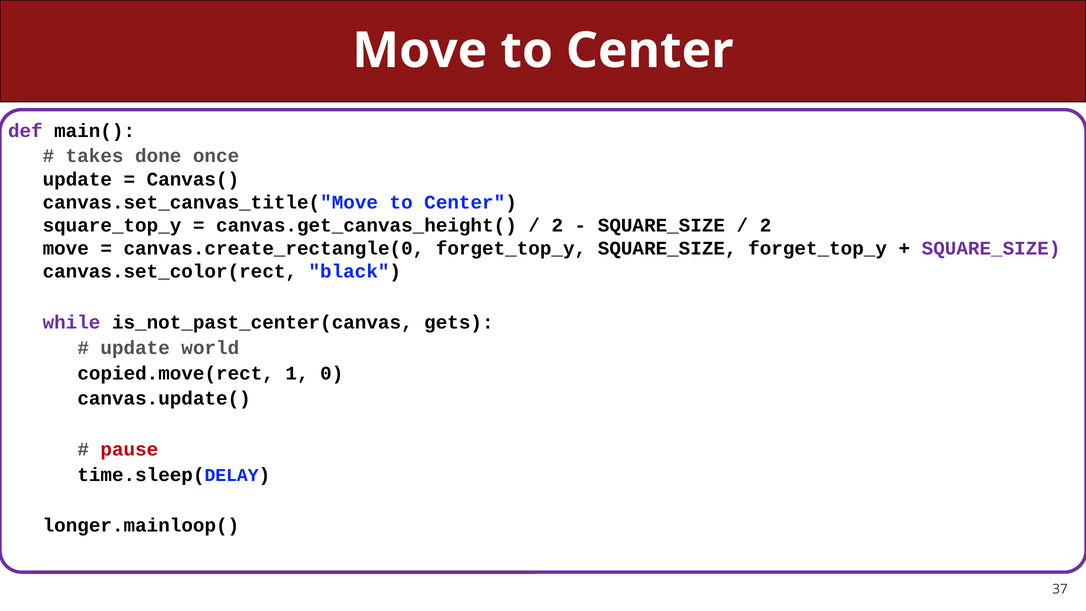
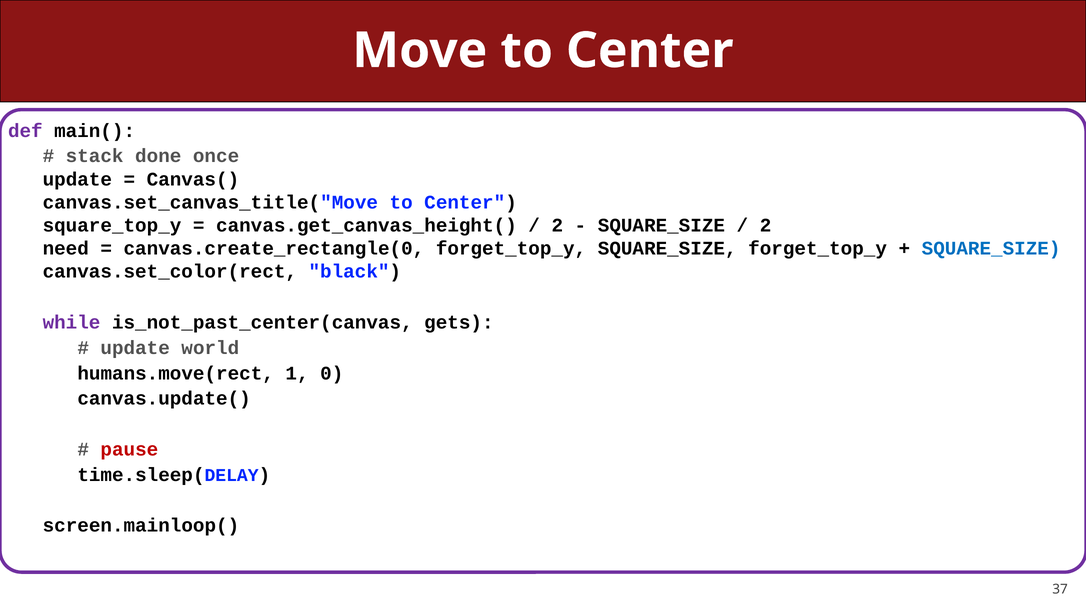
takes: takes -> stack
move at (66, 248): move -> need
SQUARE_SIZE at (991, 248) colour: purple -> blue
copied.move(rect: copied.move(rect -> humans.move(rect
longer.mainloop(: longer.mainloop( -> screen.mainloop(
